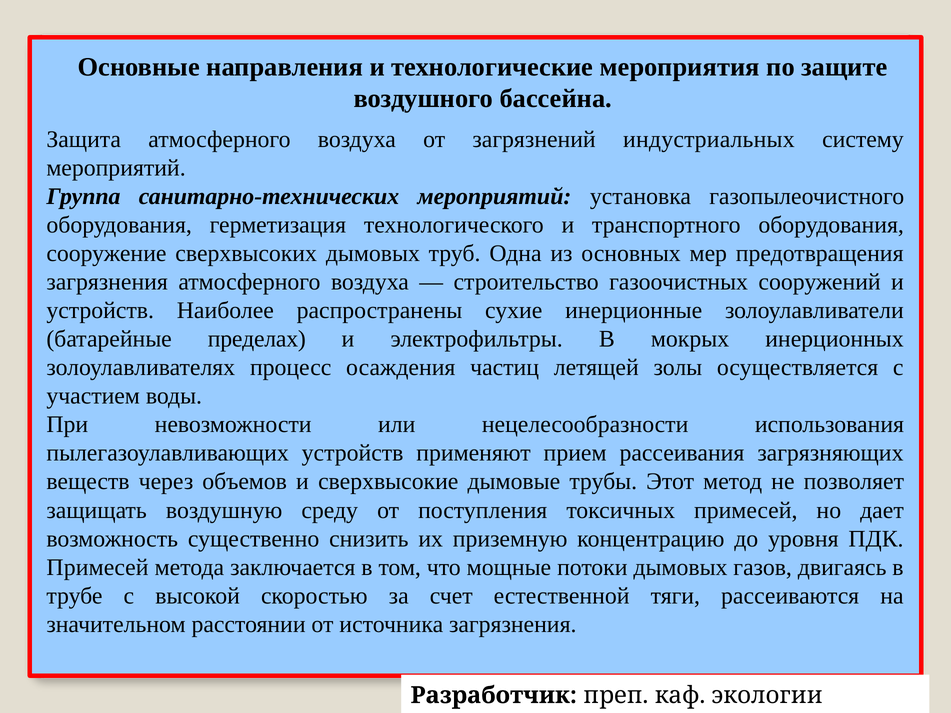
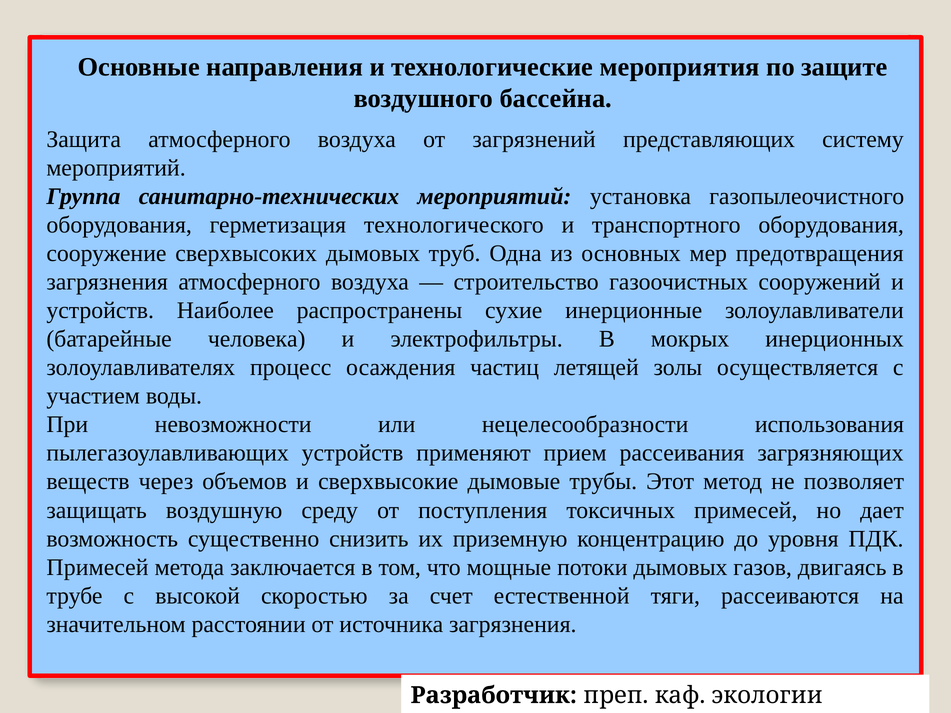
индустриальных: индустриальных -> представляющих
пределах: пределах -> человека
